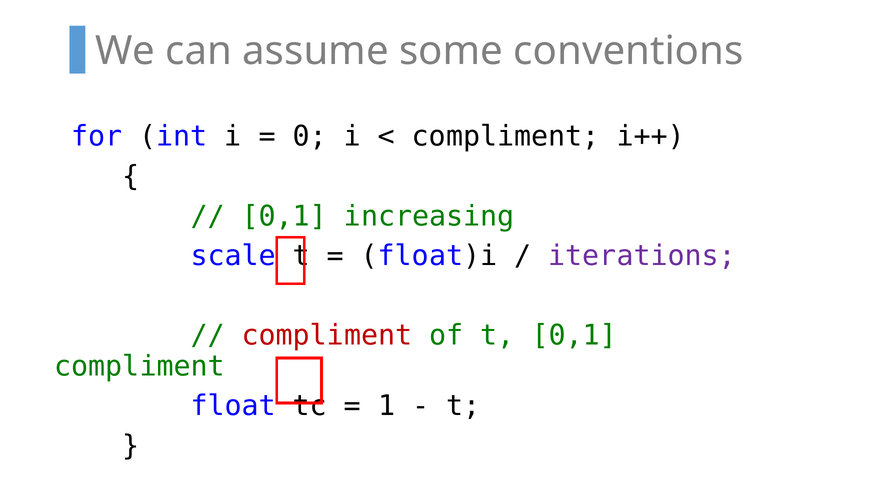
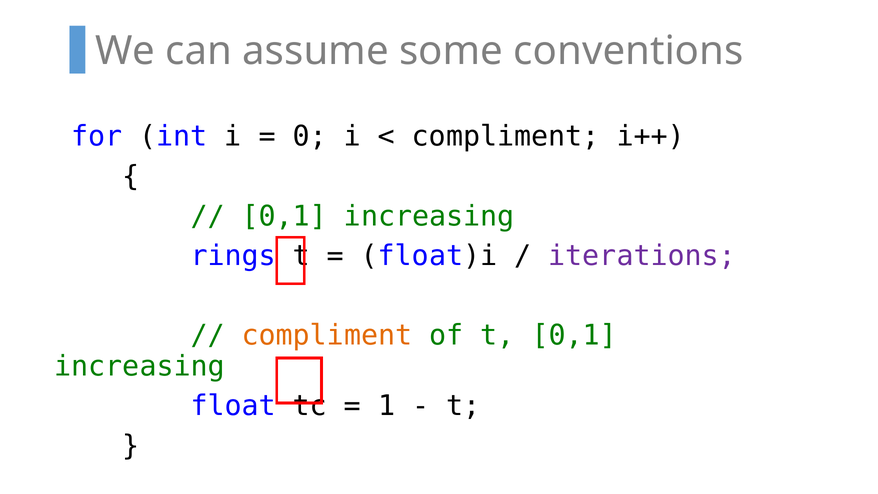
scale: scale -> rings
compliment at (327, 335) colour: red -> orange
compliment at (140, 366): compliment -> increasing
